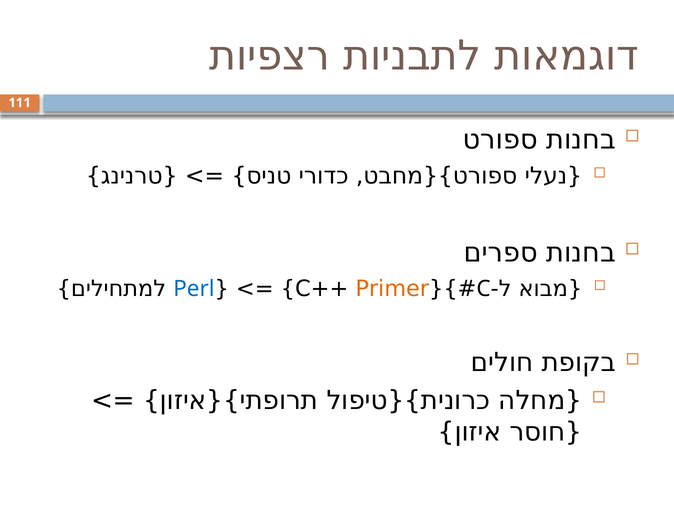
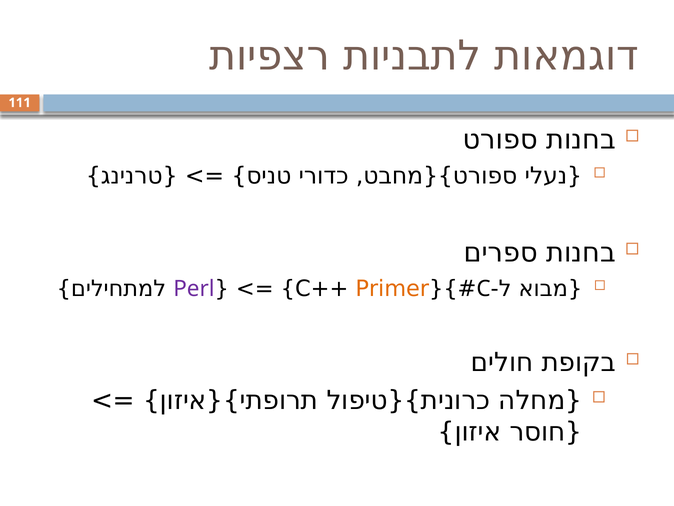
Perl colour: blue -> purple
